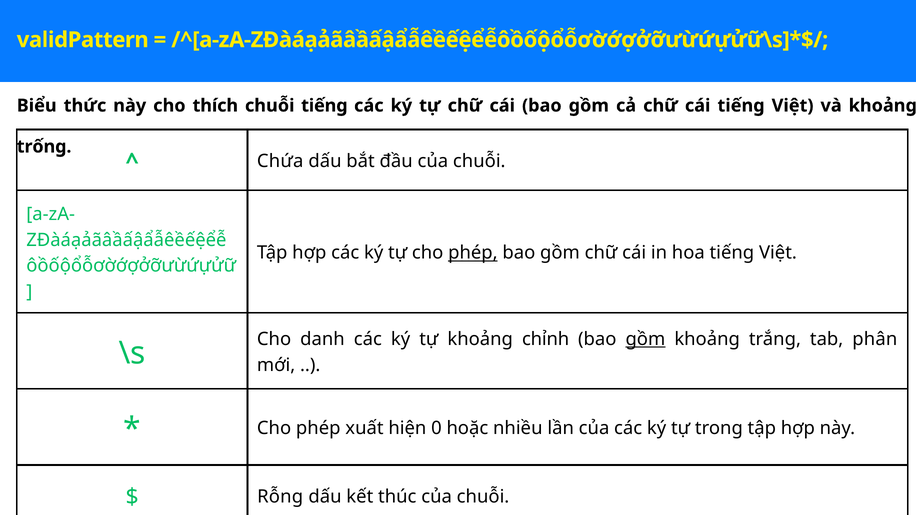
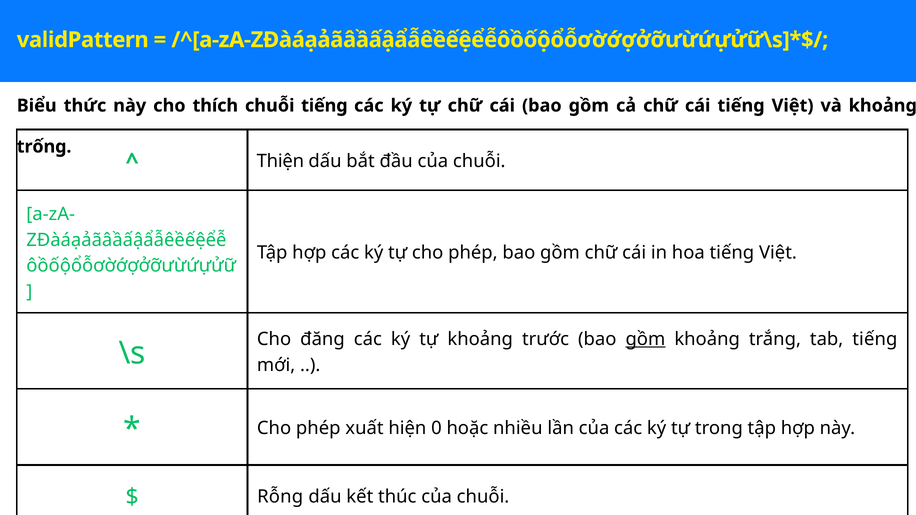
Chứa: Chứa -> Thiện
phép at (473, 253) underline: present -> none
danh: danh -> đăng
chỉnh: chỉnh -> trước
tab phân: phân -> tiếng
